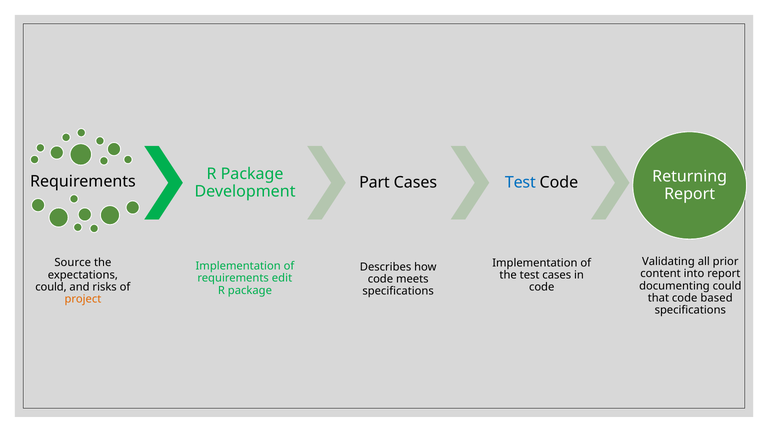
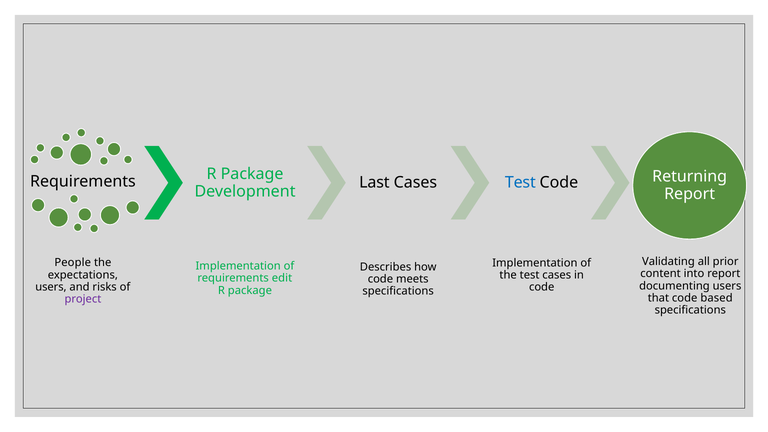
Part: Part -> Last
Source: Source -> People
documenting could: could -> users
could at (51, 287): could -> users
project colour: orange -> purple
